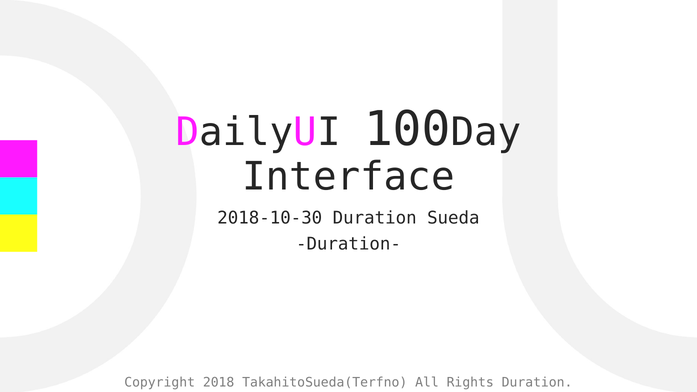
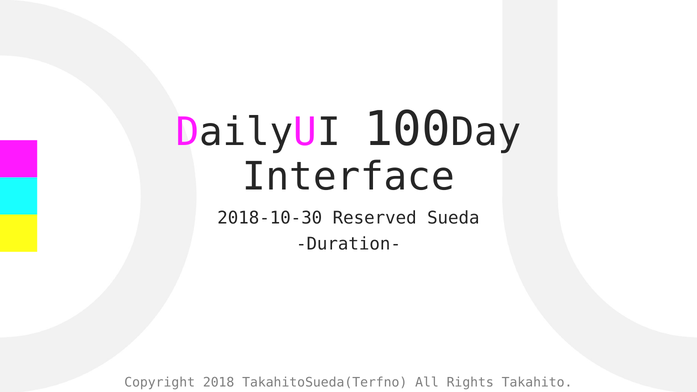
2018-10-30 Duration: Duration -> Reserved
Rights Duration: Duration -> Takahito
